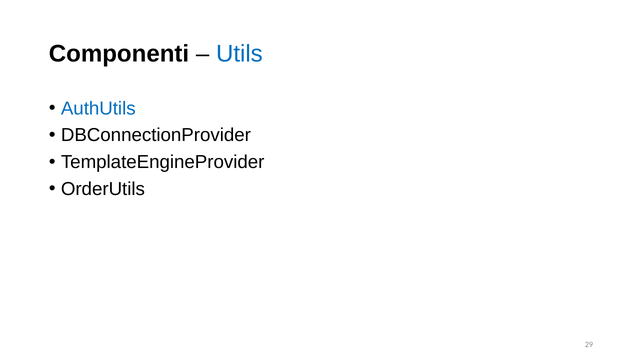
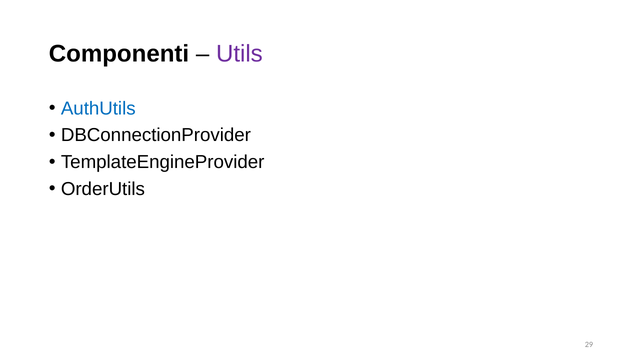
Utils colour: blue -> purple
